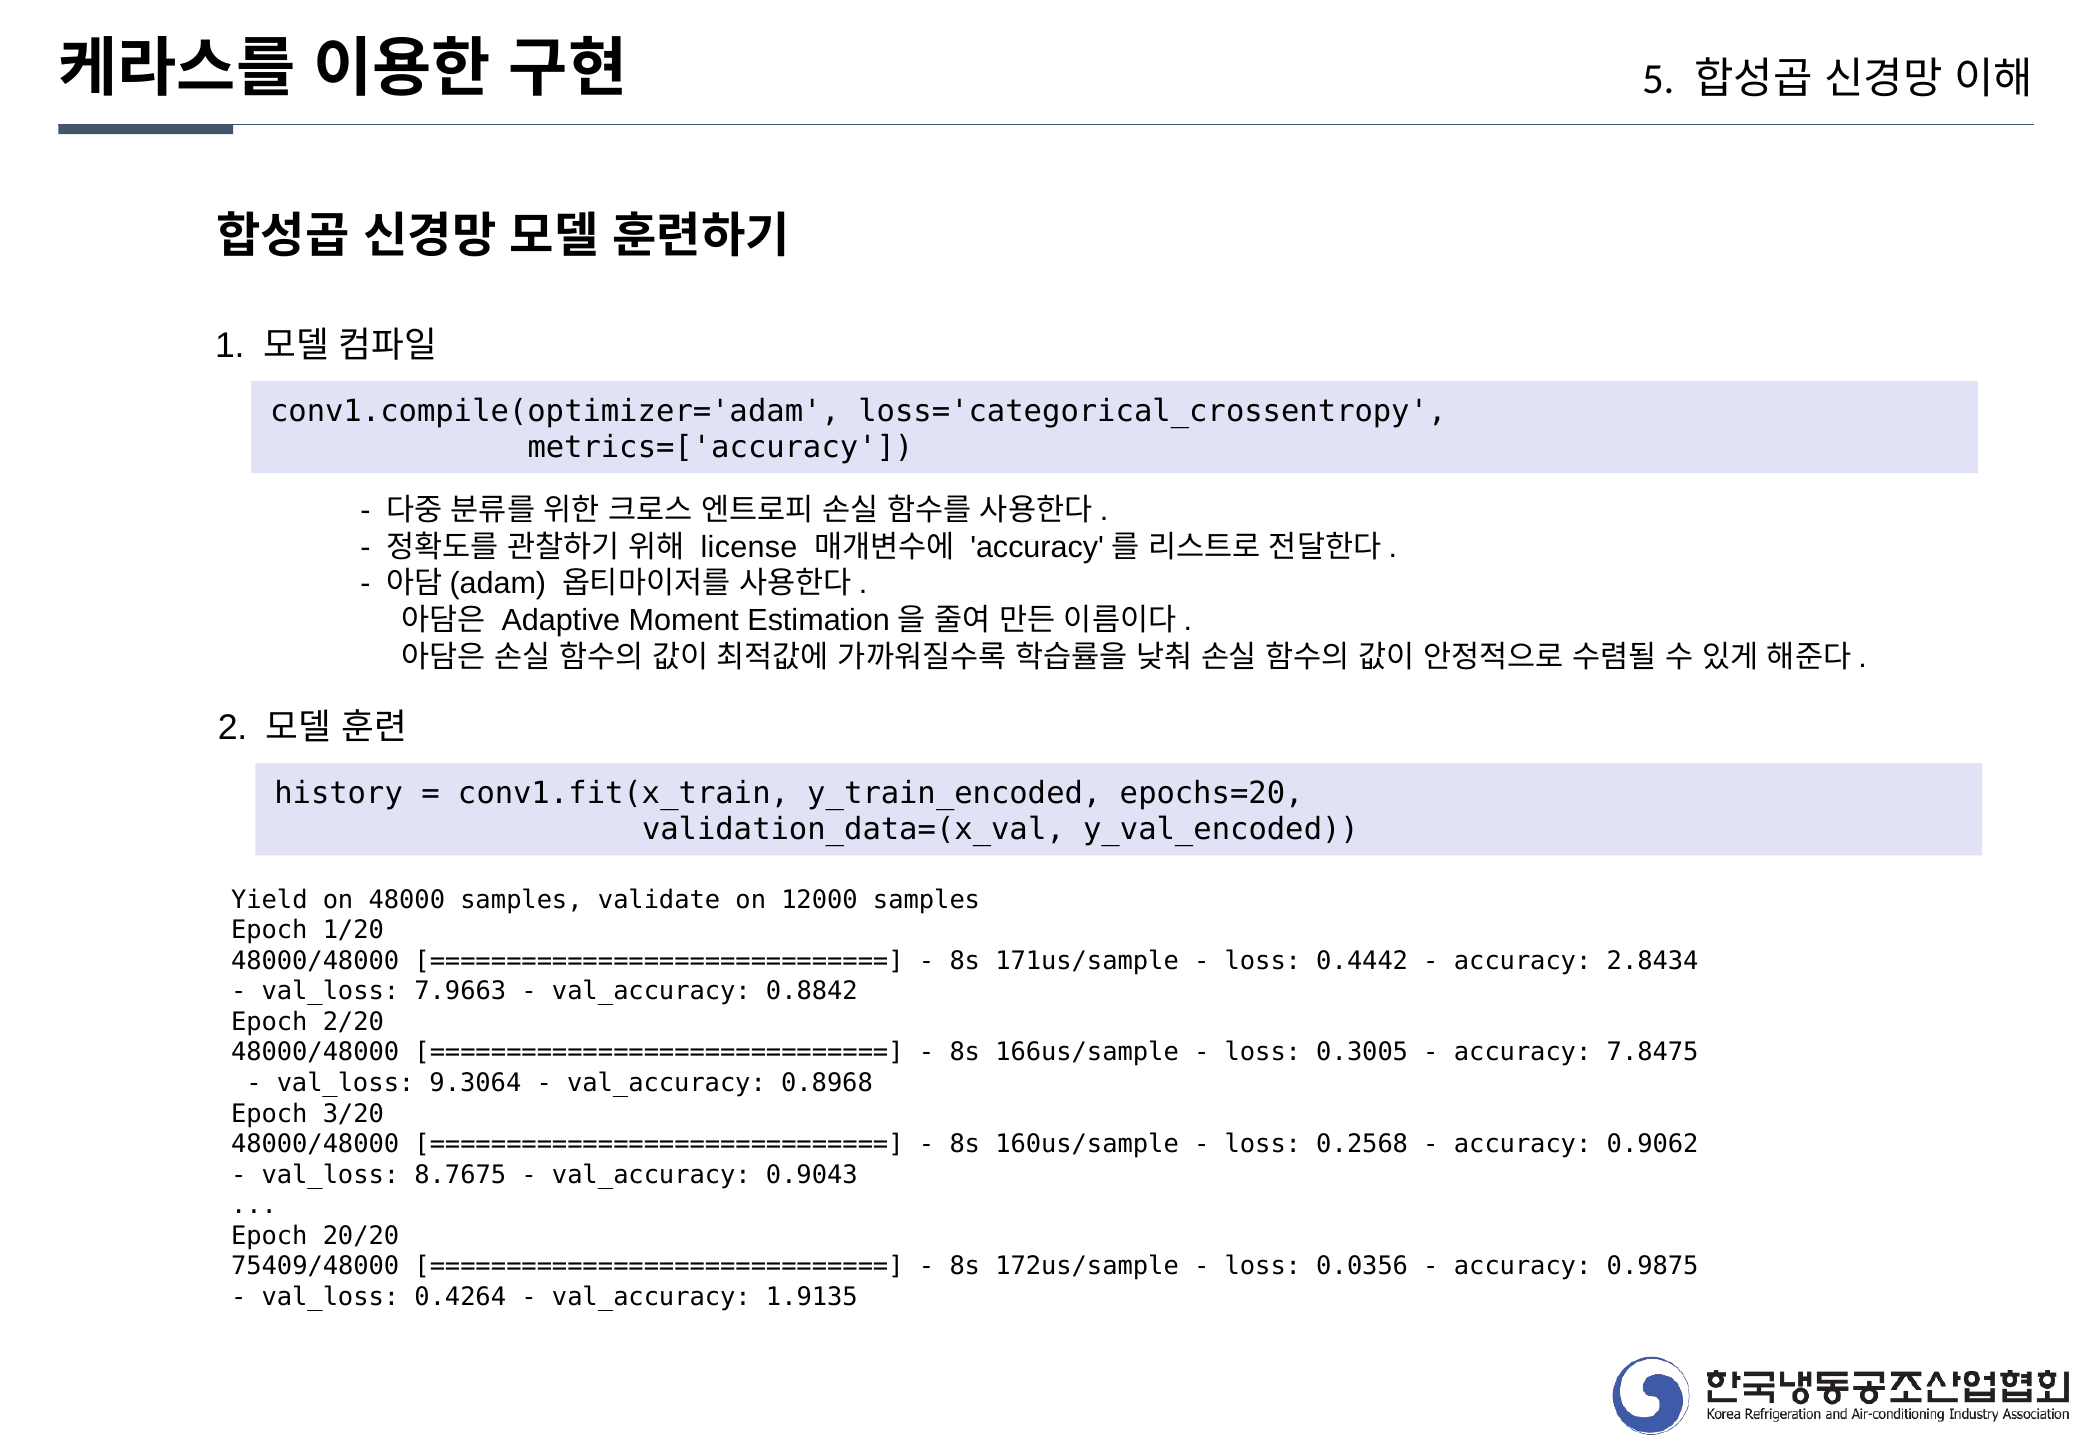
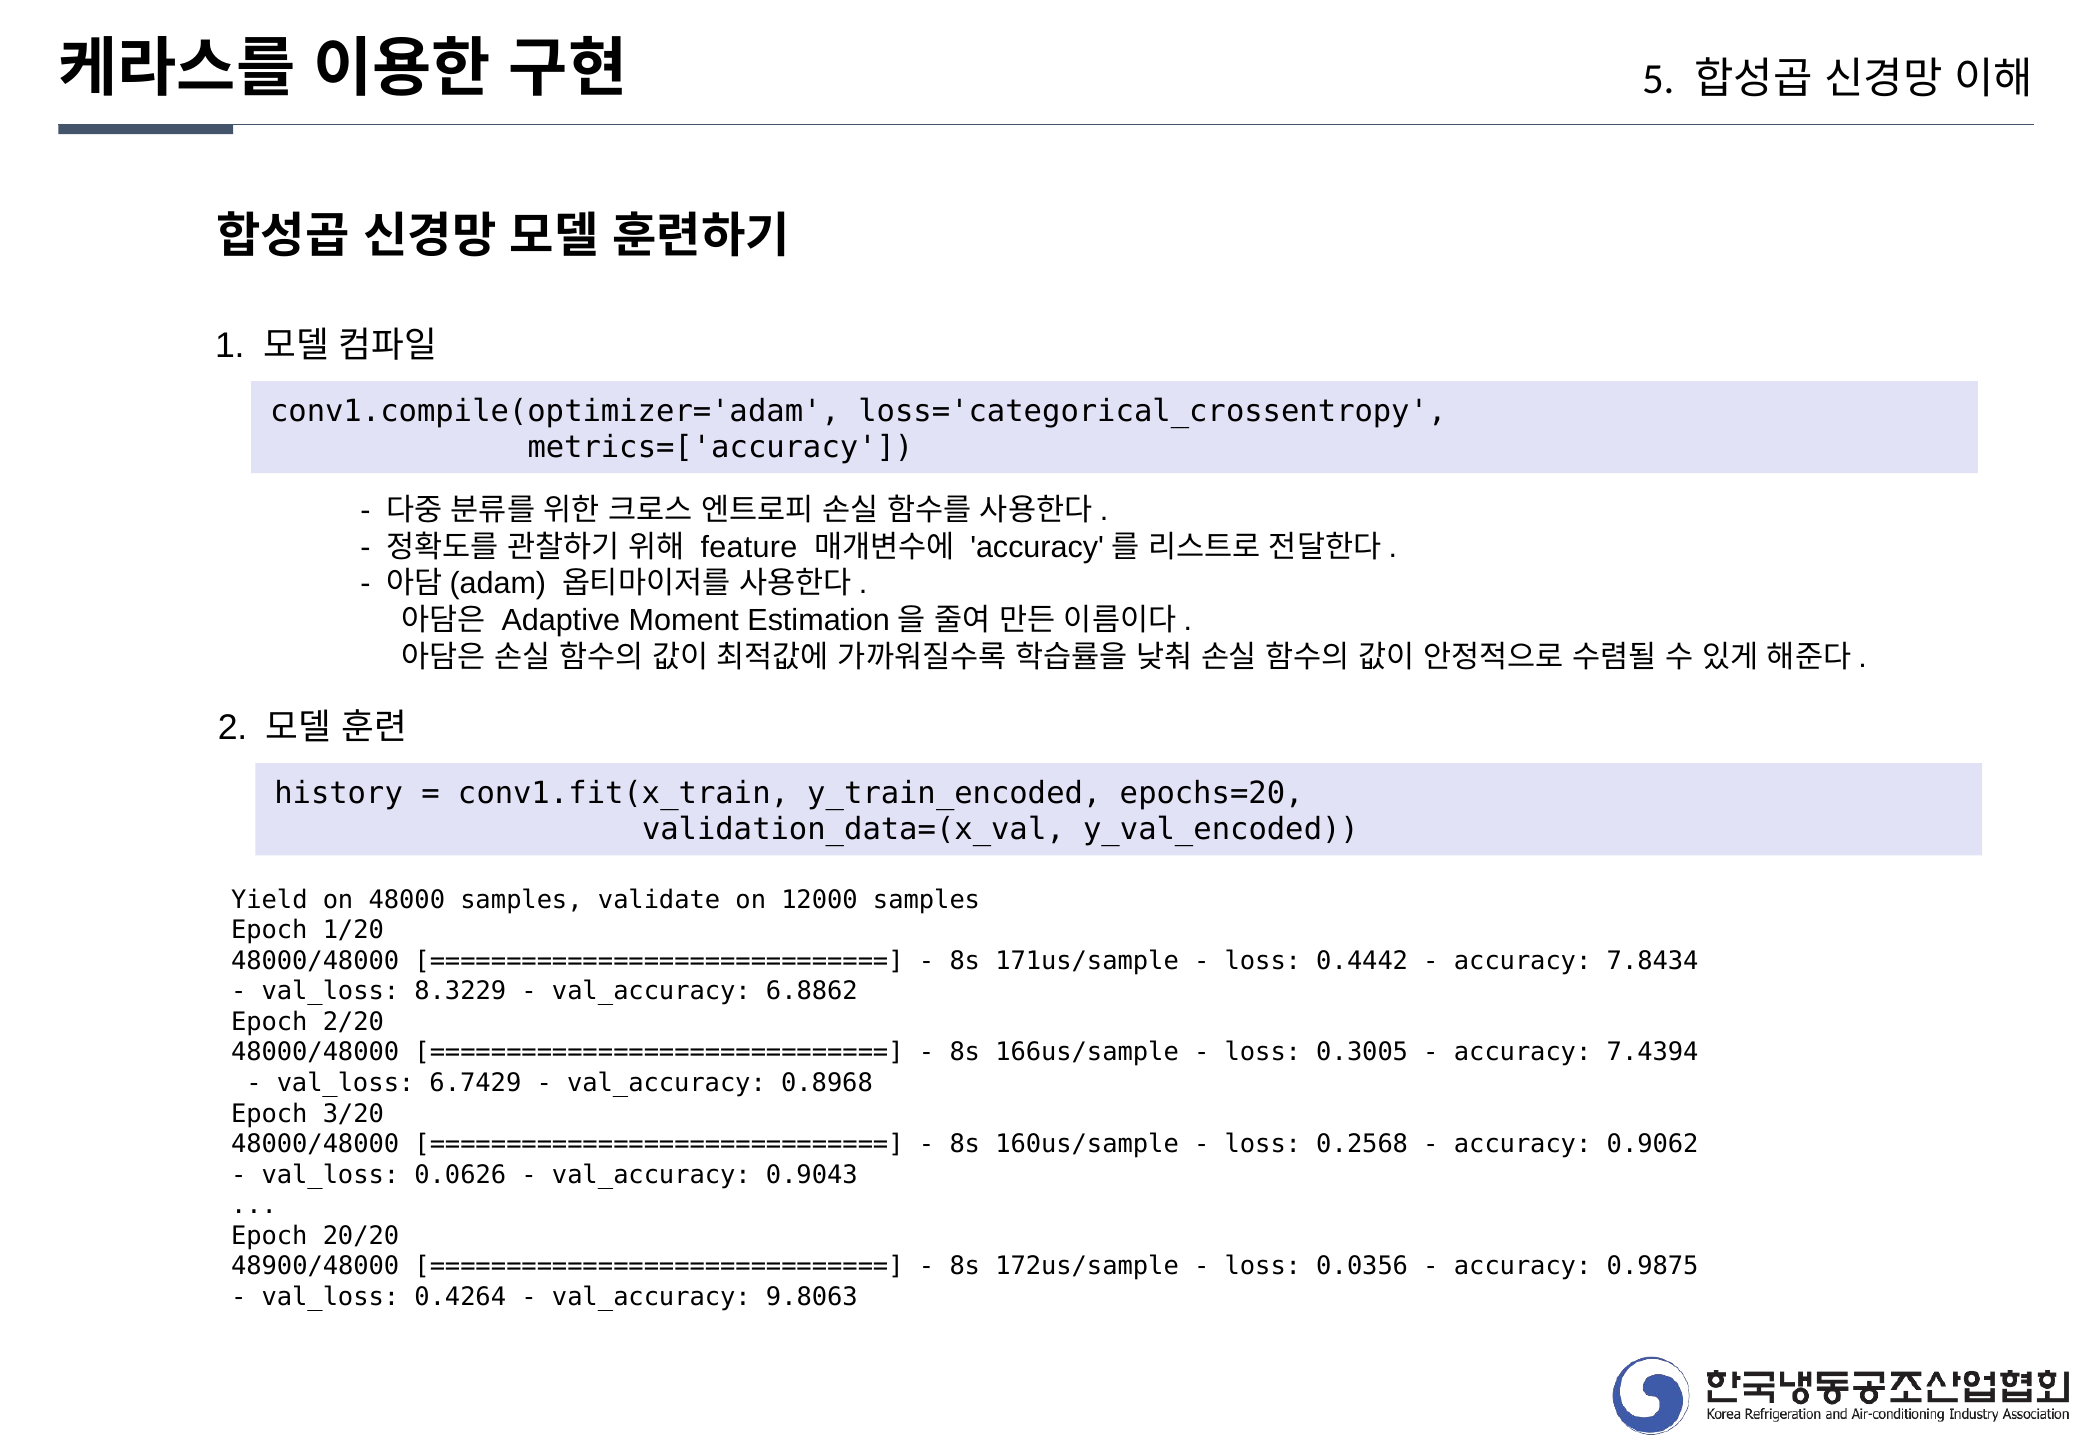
license: license -> feature
2.8434: 2.8434 -> 7.8434
7.9663: 7.9663 -> 8.3229
0.8842: 0.8842 -> 6.8862
7.8475: 7.8475 -> 7.4394
9.3064: 9.3064 -> 6.7429
8.7675: 8.7675 -> 0.0626
75409/48000: 75409/48000 -> 48900/48000
1.9135: 1.9135 -> 9.8063
